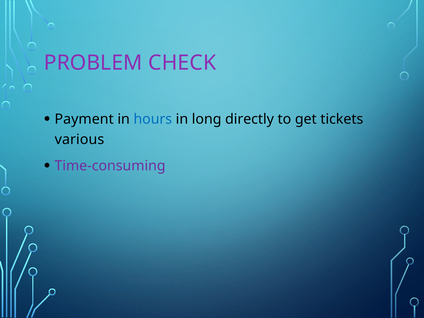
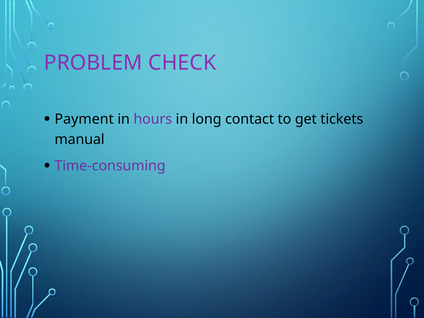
hours colour: blue -> purple
directly: directly -> contact
various: various -> manual
